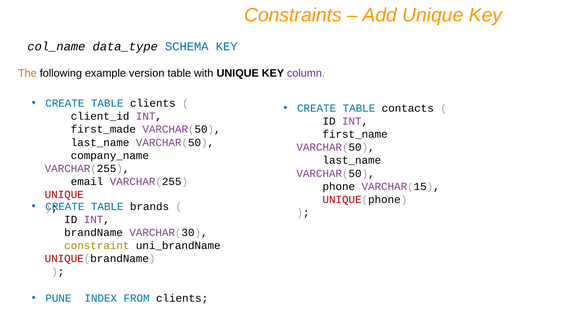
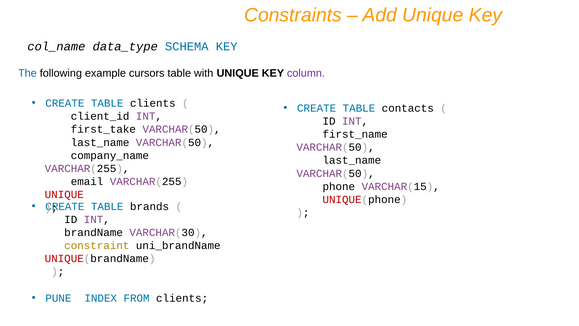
The colour: orange -> blue
version: version -> cursors
first_made: first_made -> first_take
